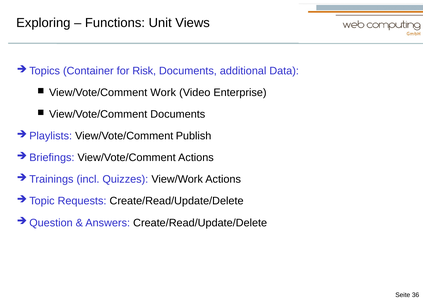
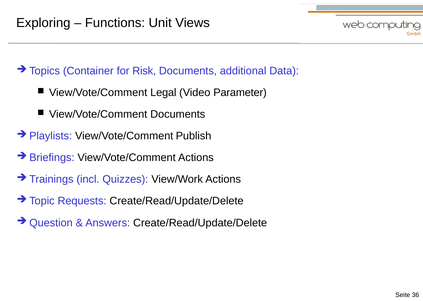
Work: Work -> Legal
Enterprise: Enterprise -> Parameter
